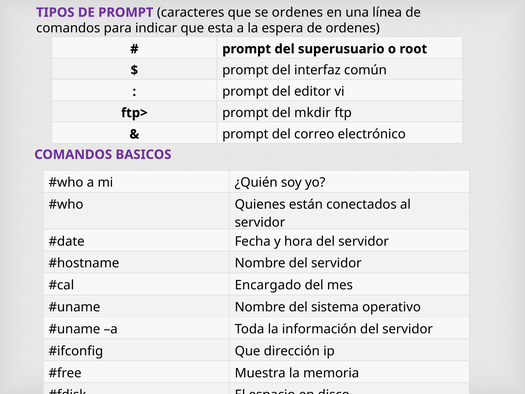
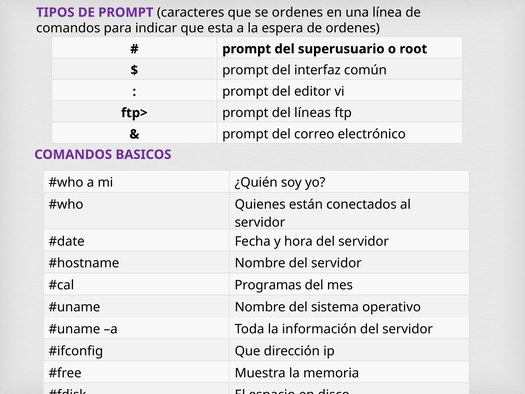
mkdir: mkdir -> líneas
Encargado: Encargado -> Programas
